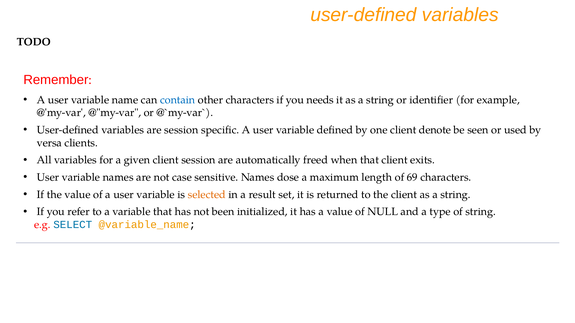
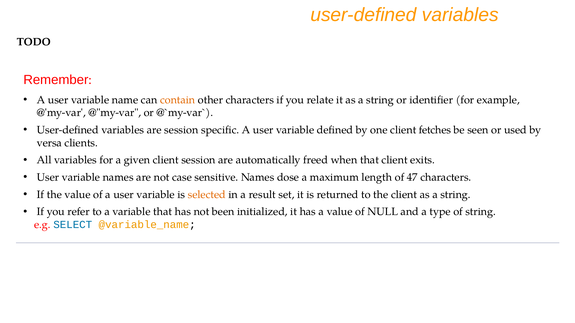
contain colour: blue -> orange
needs: needs -> relate
denote: denote -> fetches
69: 69 -> 47
